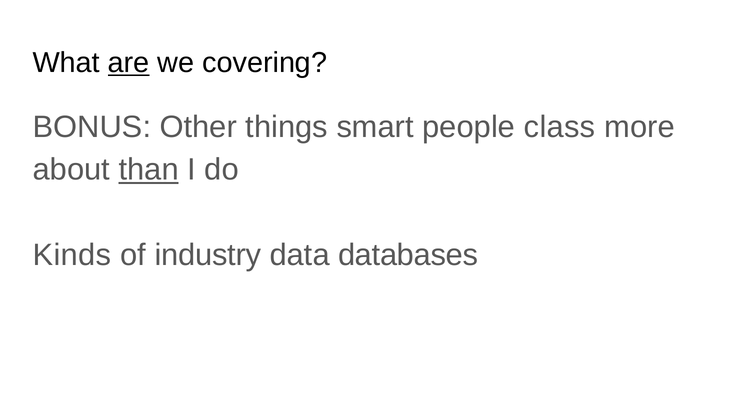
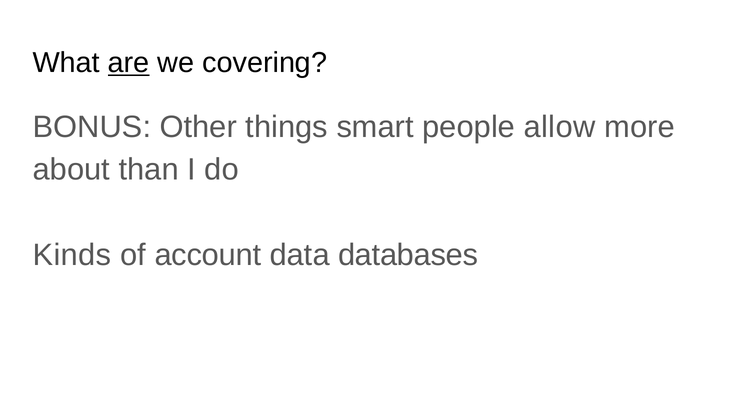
class: class -> allow
than underline: present -> none
industry: industry -> account
